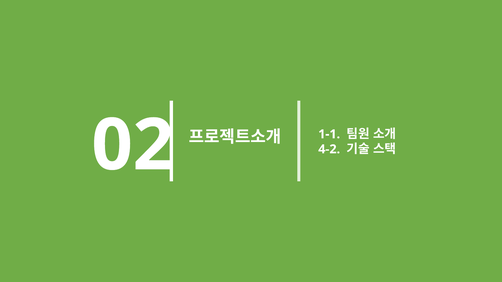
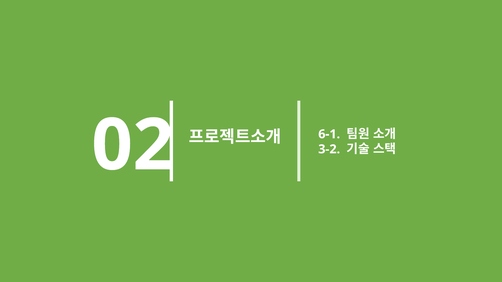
1-1: 1-1 -> 6-1
4-2: 4-2 -> 3-2
